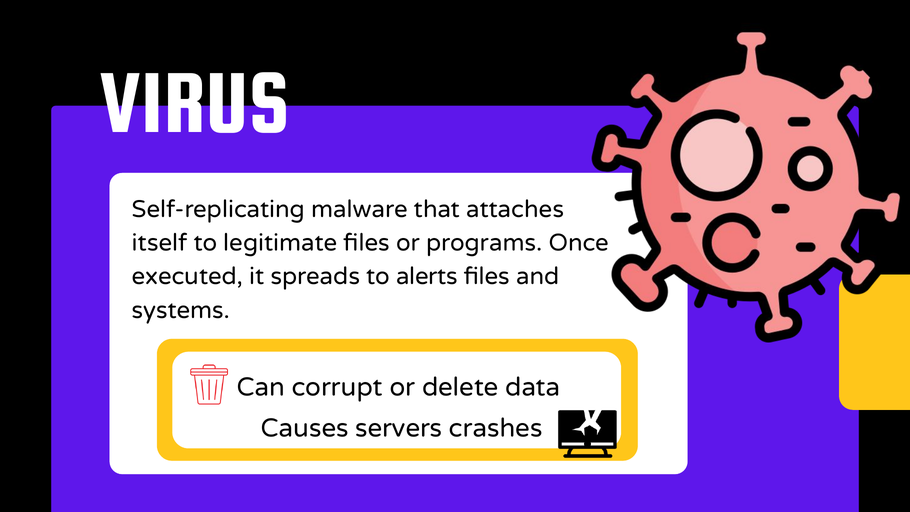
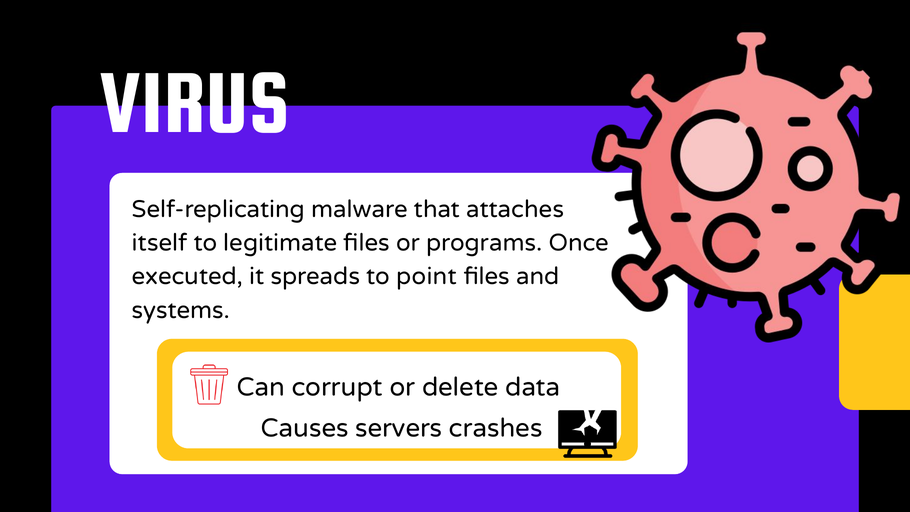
alerts: alerts -> point
